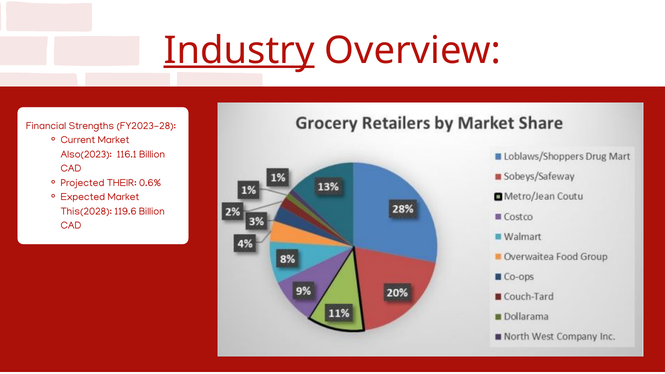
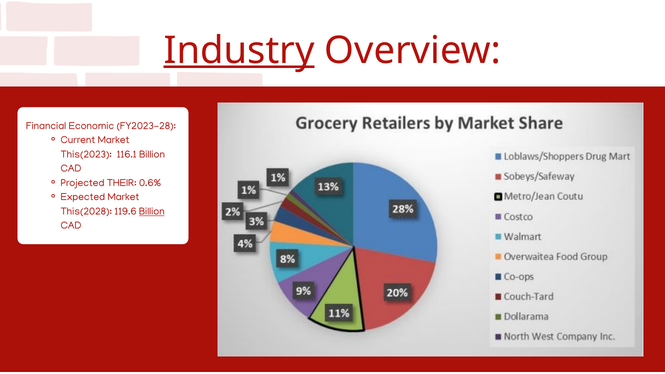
Strengths: Strengths -> Economic
Also(2023: Also(2023 -> This(2023
Billion at (152, 211) underline: none -> present
